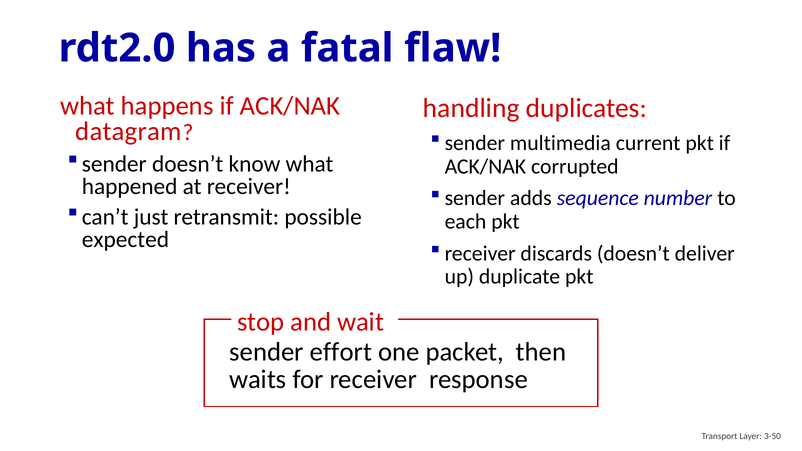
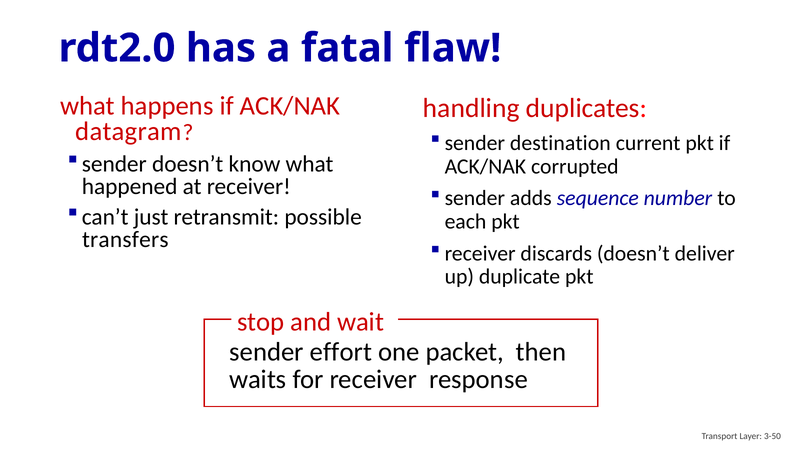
multimedia: multimedia -> destination
expected: expected -> transfers
